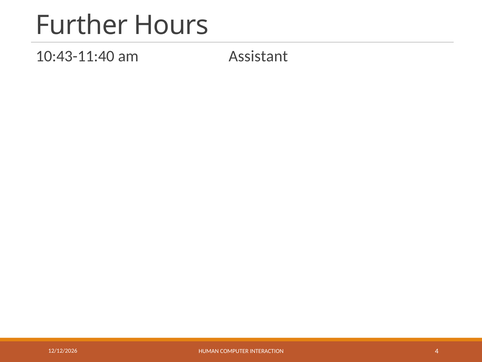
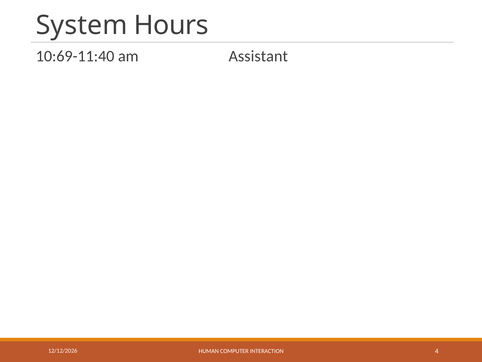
Further: Further -> System
10:43-11:40: 10:43-11:40 -> 10:69-11:40
